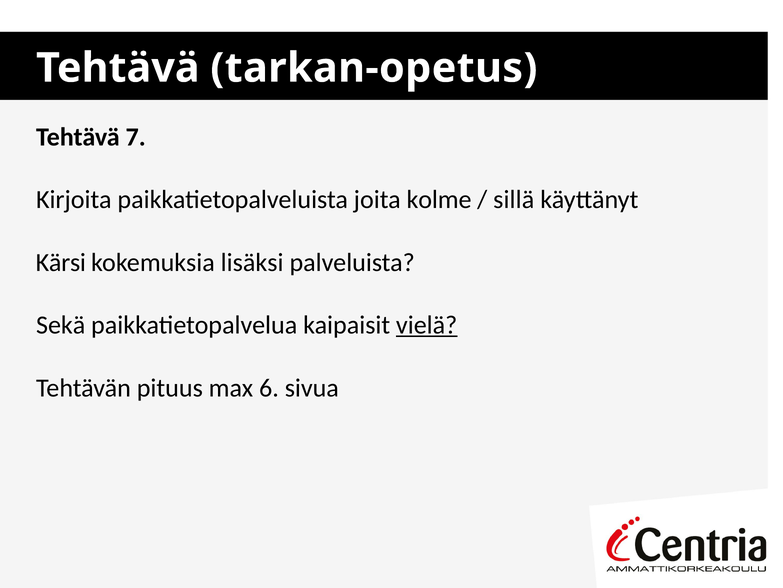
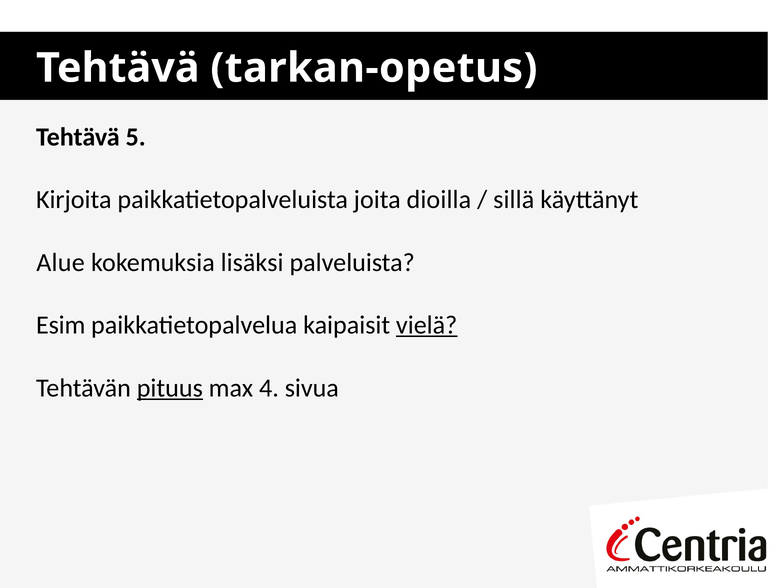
7: 7 -> 5
kolme: kolme -> dioilla
Kärsi: Kärsi -> Alue
Sekä: Sekä -> Esim
pituus underline: none -> present
6: 6 -> 4
